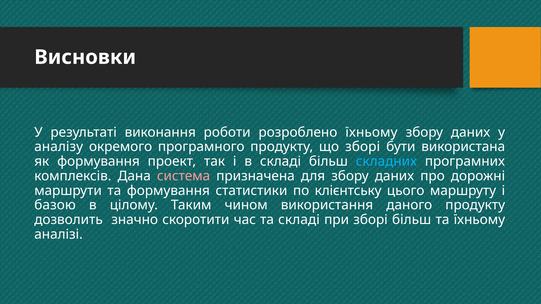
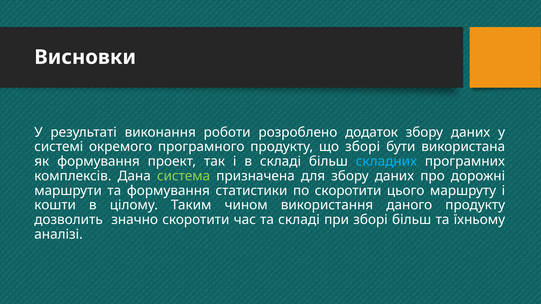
розроблено їхньому: їхньому -> додаток
аналізу: аналізу -> системі
система colour: pink -> light green
по клієнтську: клієнтську -> скоротити
базою: базою -> кошти
